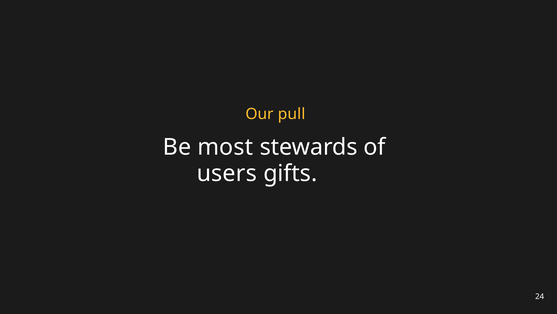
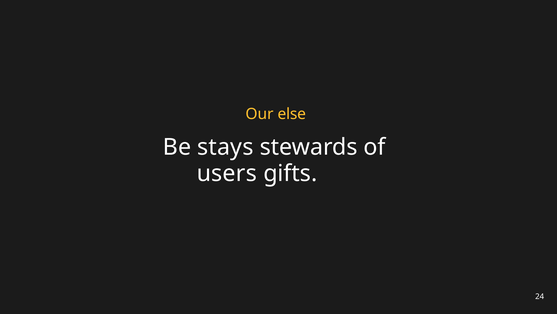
pull: pull -> else
most: most -> stays
